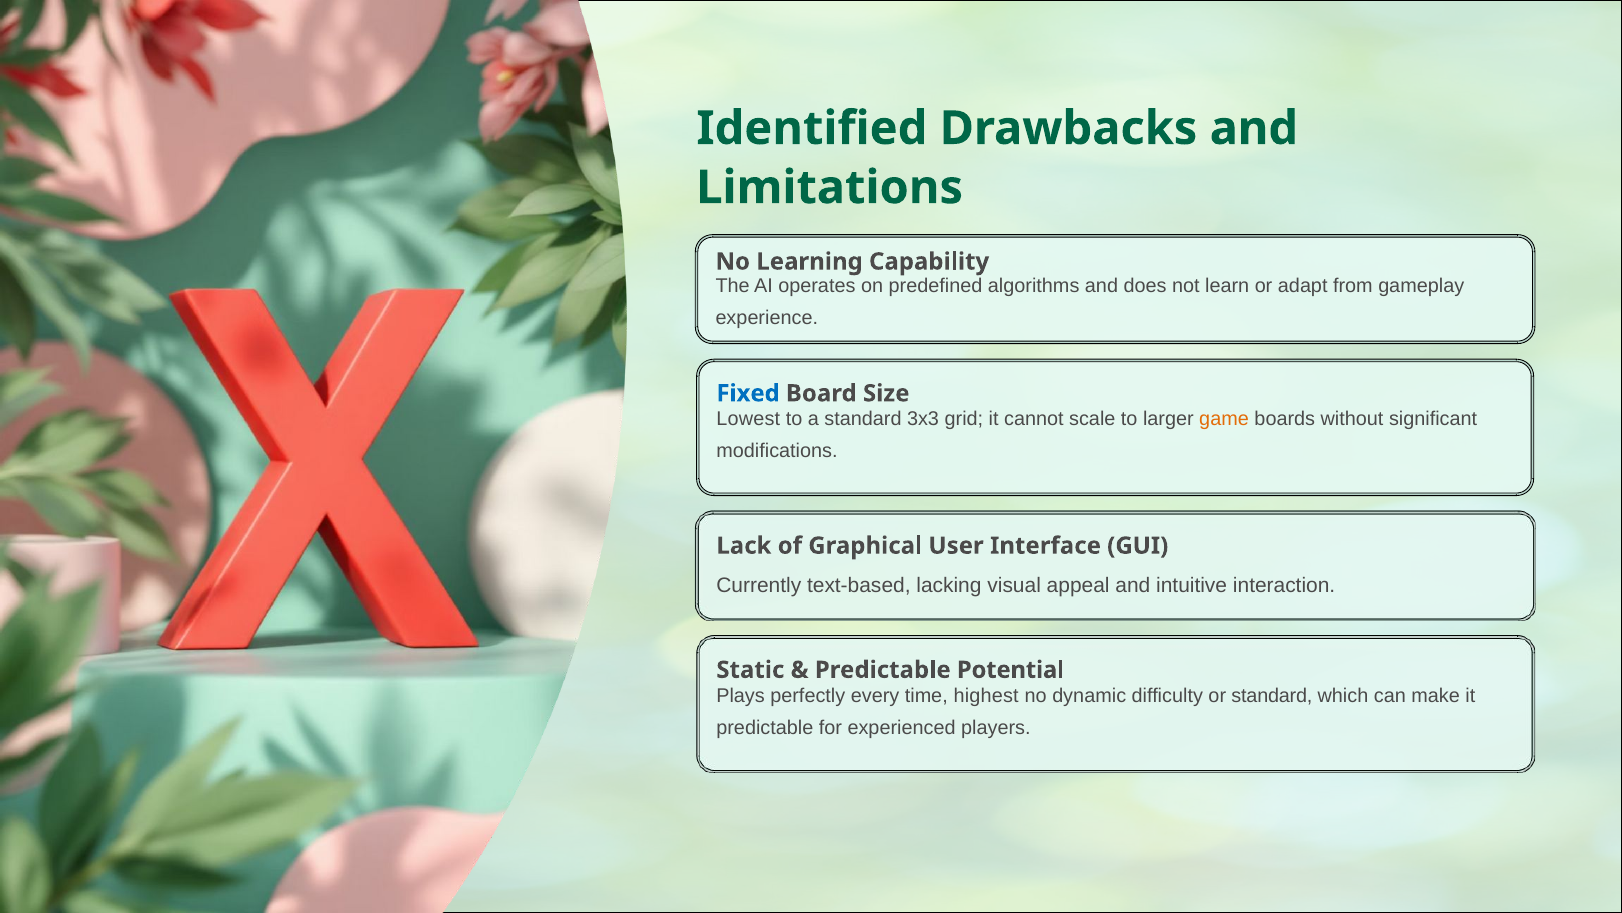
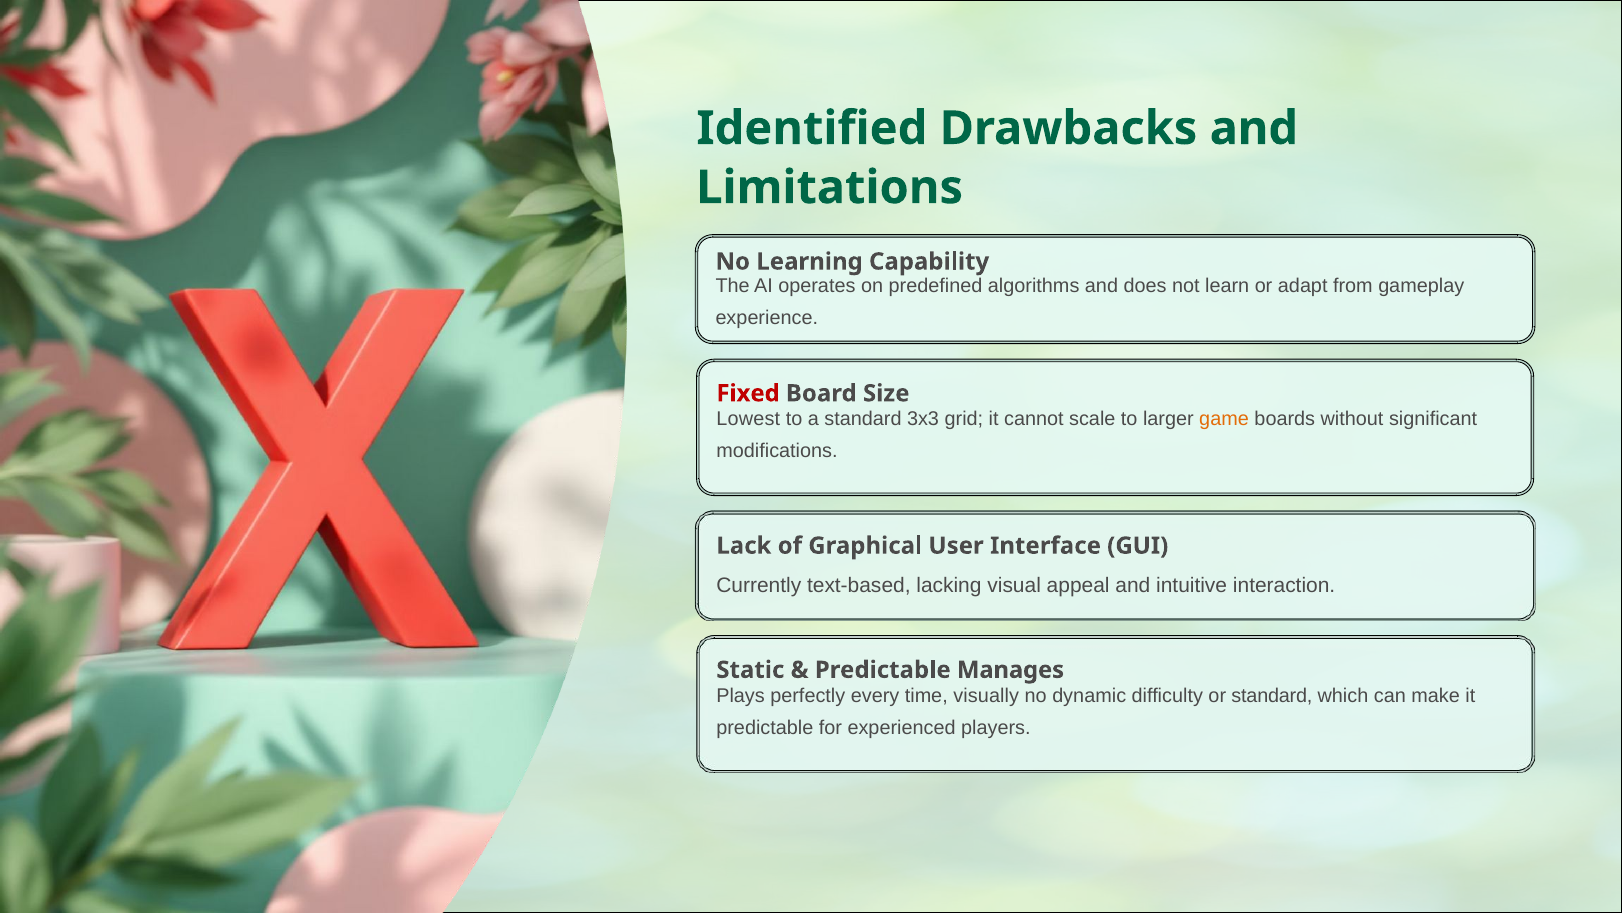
Fixed colour: blue -> red
Potential: Potential -> Manages
highest: highest -> visually
